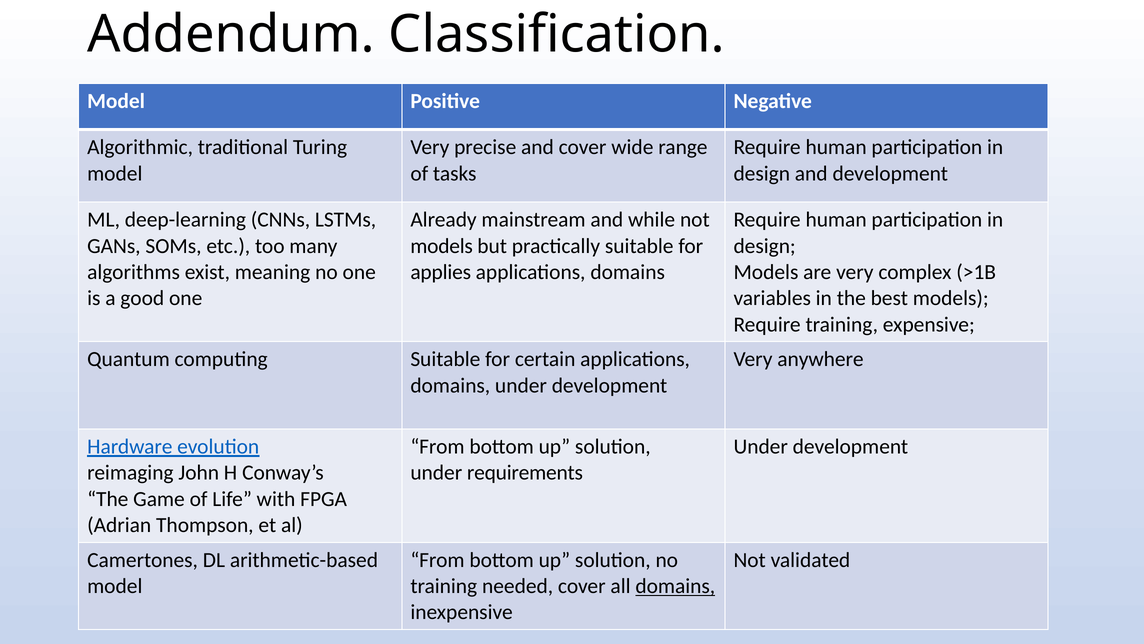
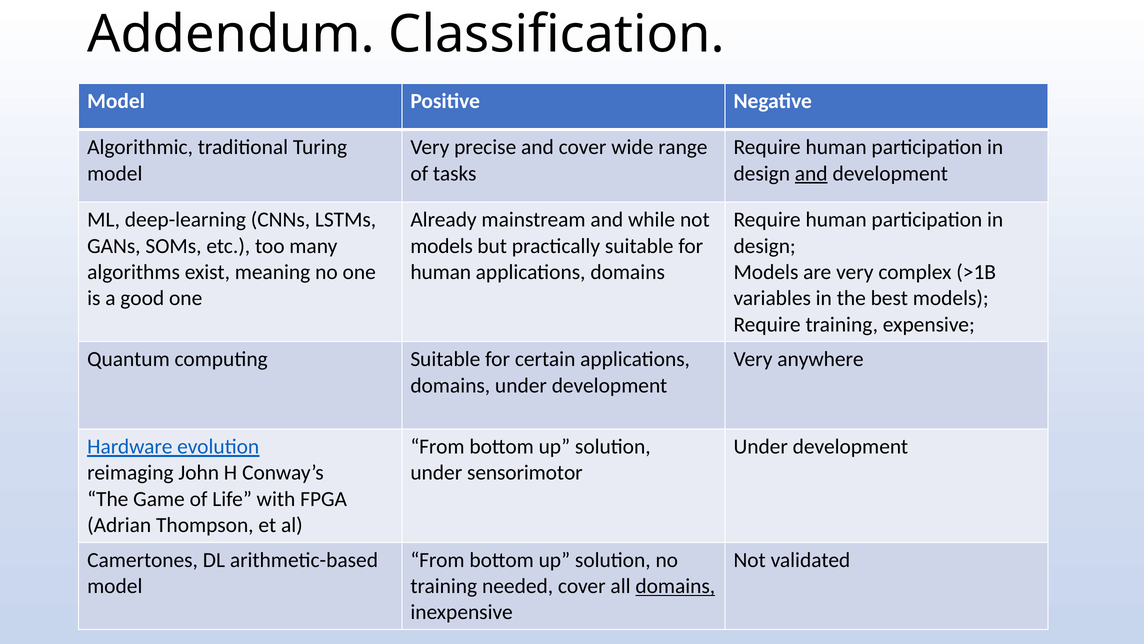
and at (811, 173) underline: none -> present
applies at (441, 272): applies -> human
requirements: requirements -> sensorimotor
